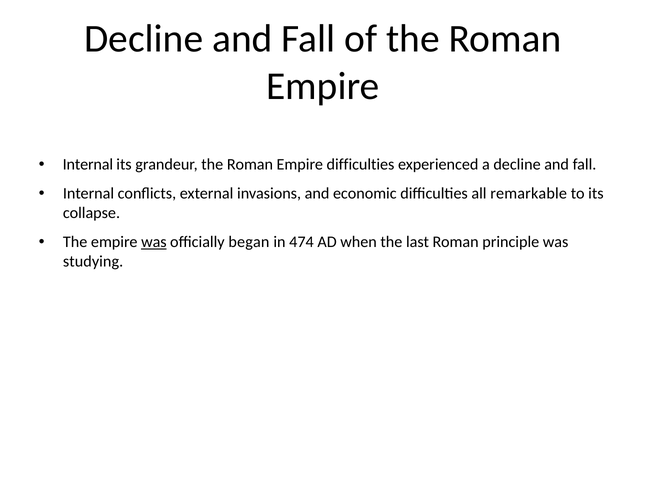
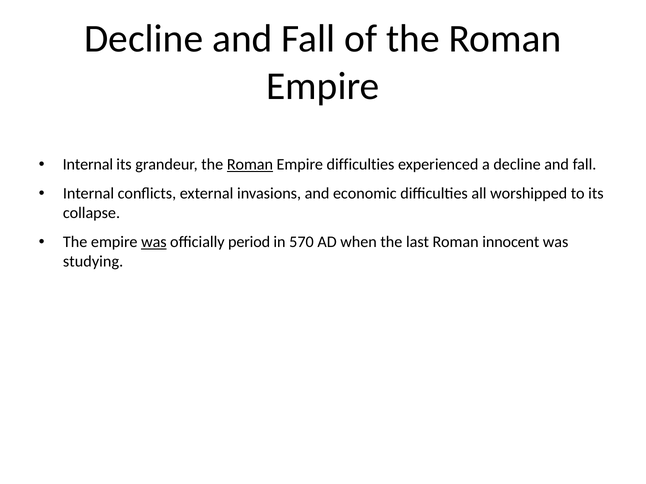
Roman at (250, 165) underline: none -> present
remarkable: remarkable -> worshipped
began: began -> period
474: 474 -> 570
principle: principle -> innocent
